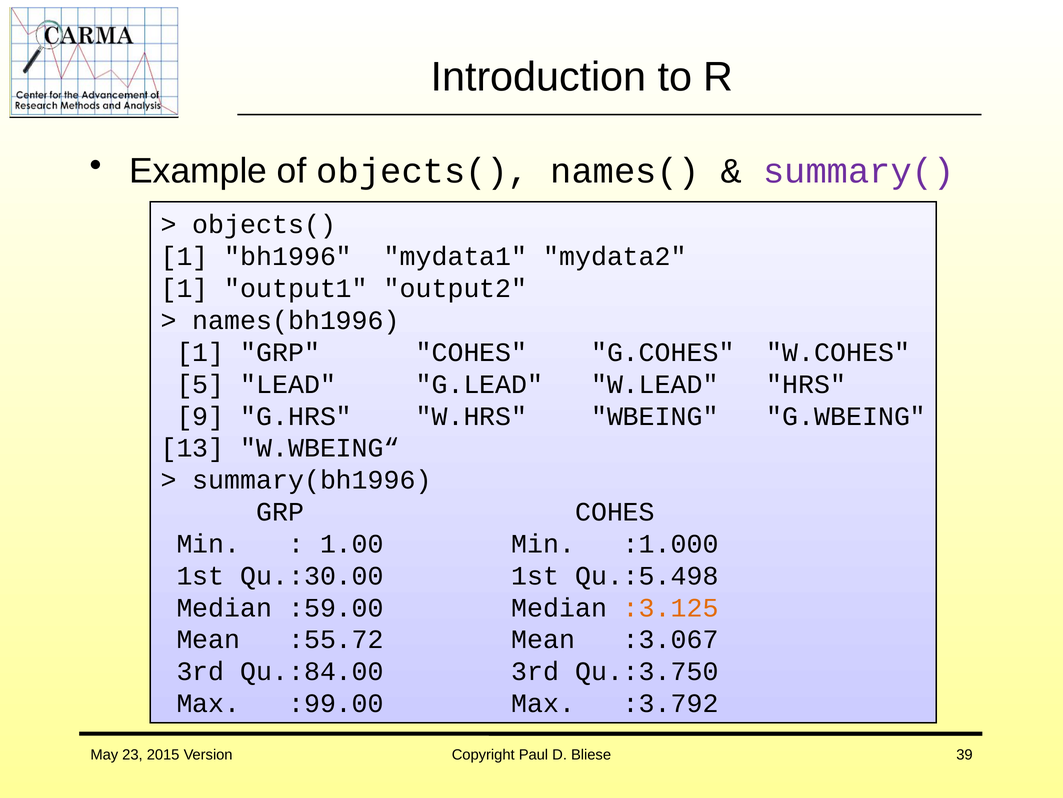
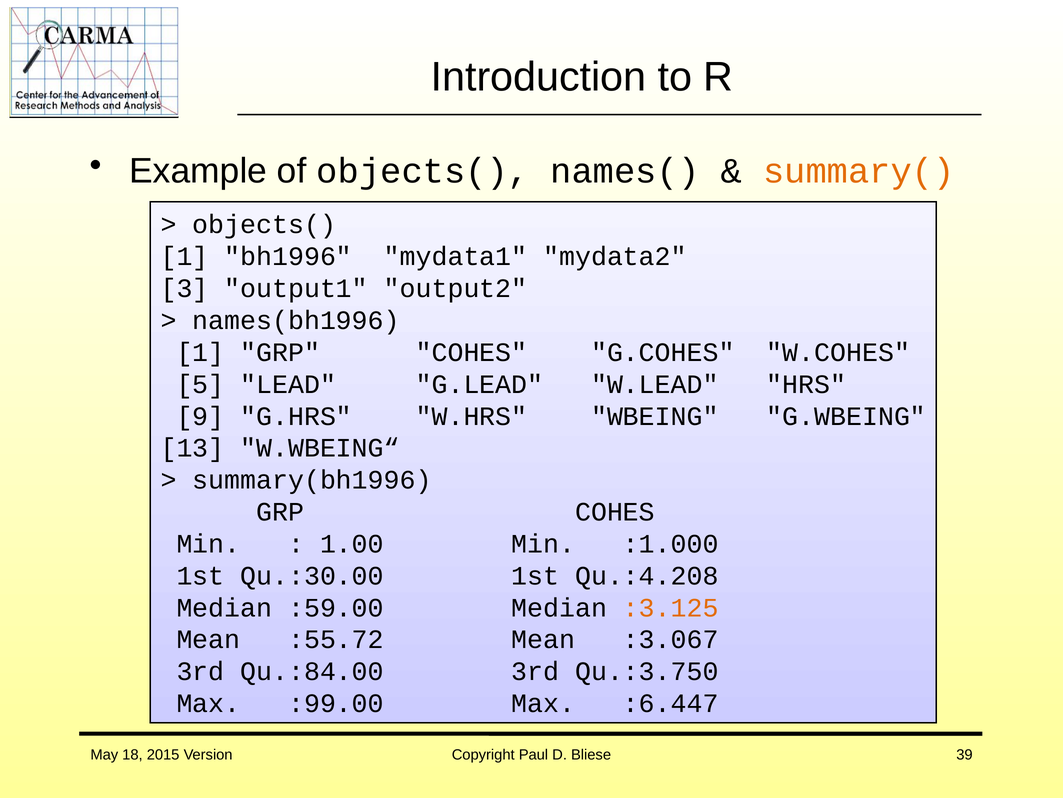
summary( colour: purple -> orange
1 at (184, 288): 1 -> 3
Qu.:5.498: Qu.:5.498 -> Qu.:4.208
:3.792: :3.792 -> :6.447
23: 23 -> 18
